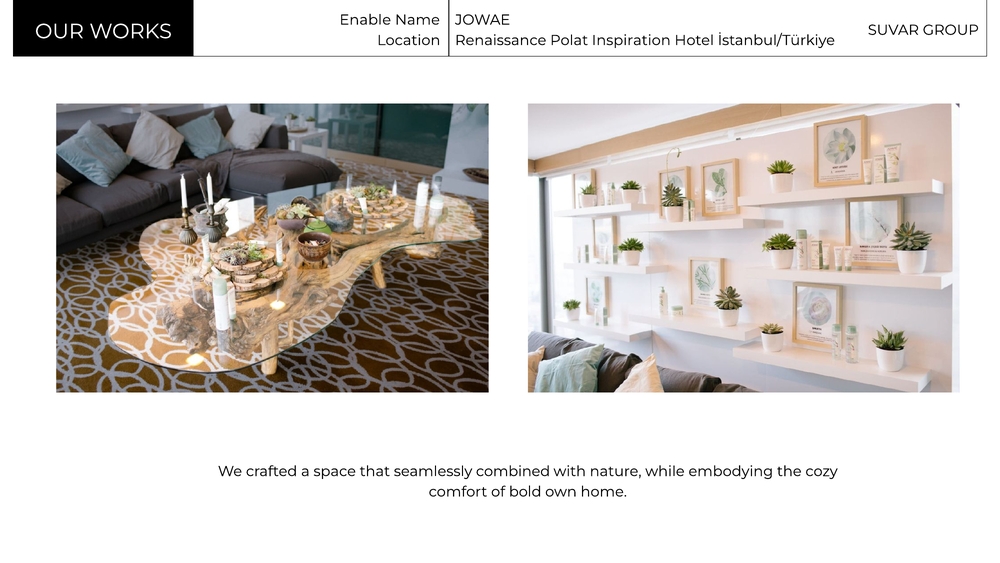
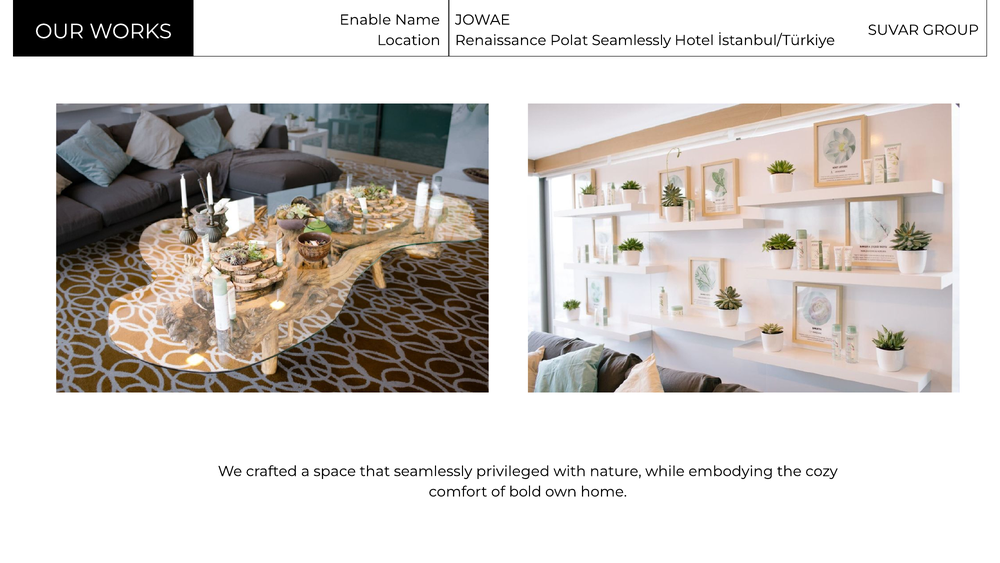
Polat Inspiration: Inspiration -> Seamlessly
combined: combined -> privileged
